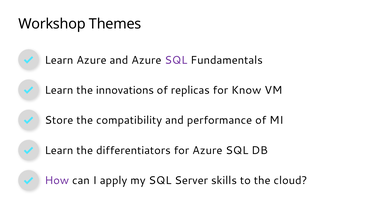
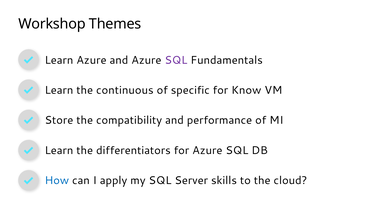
innovations: innovations -> continuous
replicas: replicas -> specific
How colour: purple -> blue
